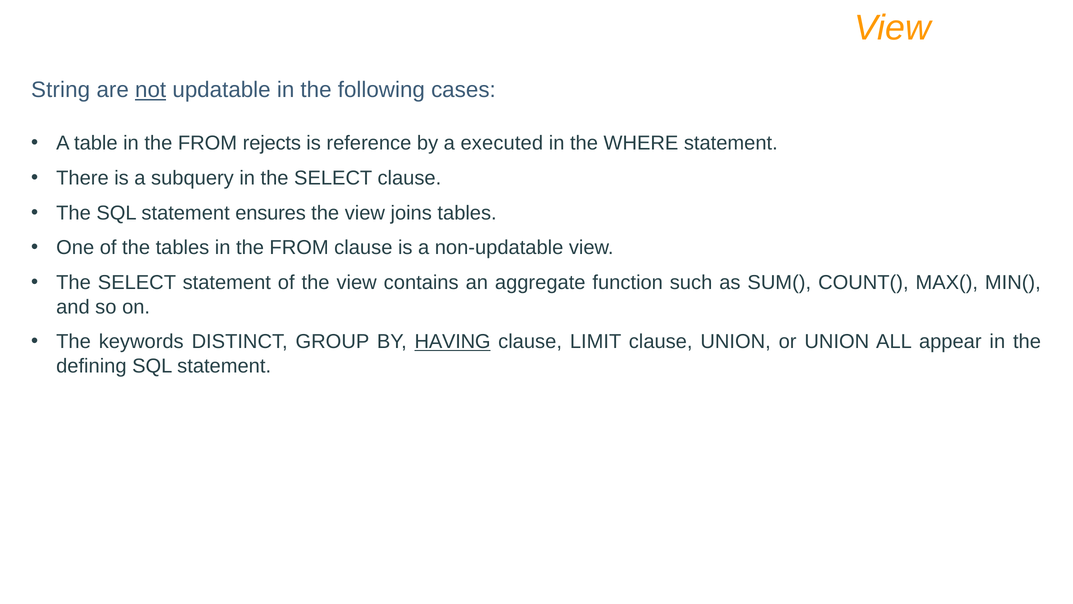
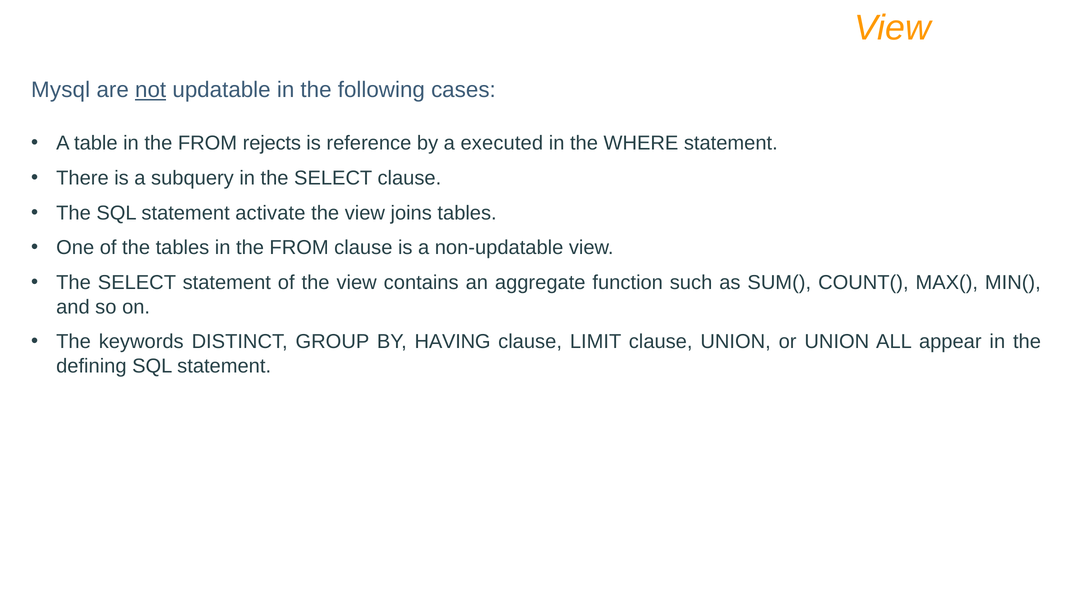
String: String -> Mysql
ensures: ensures -> activate
HAVING underline: present -> none
